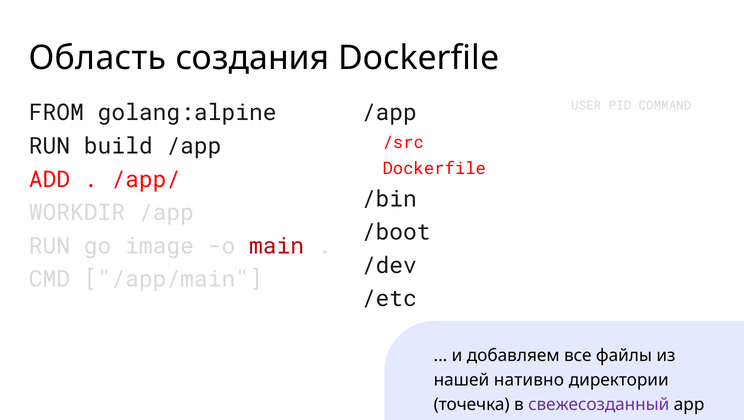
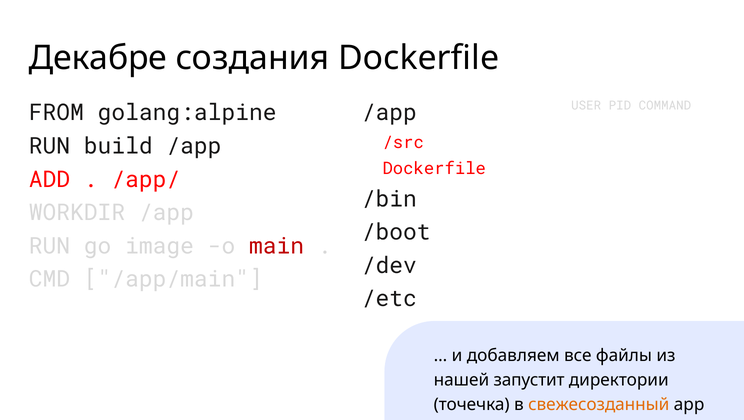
Область: Область -> Декабре
нативно: нативно -> запустит
свежесозданный colour: purple -> orange
